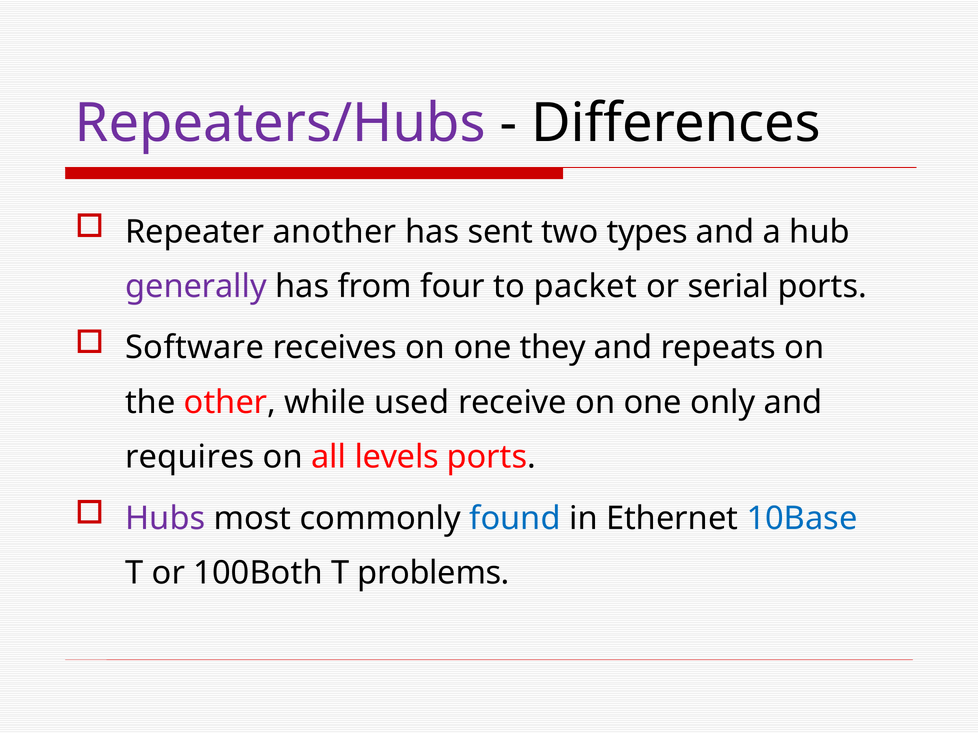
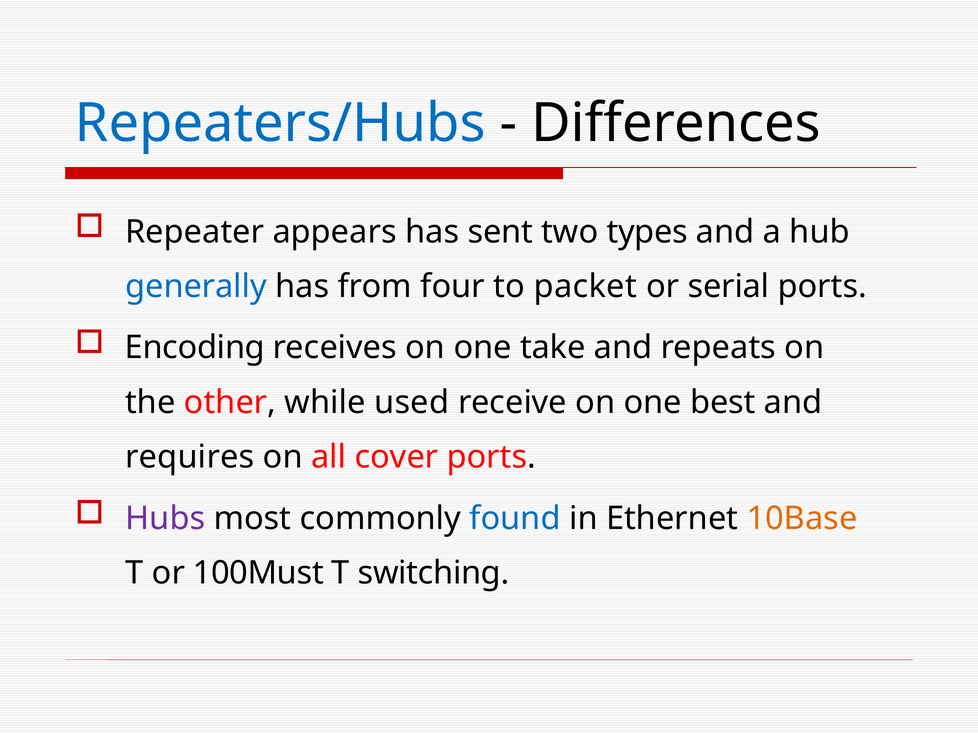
Repeaters/Hubs colour: purple -> blue
another: another -> appears
generally colour: purple -> blue
Software: Software -> Encoding
they: they -> take
only: only -> best
levels: levels -> cover
10Base colour: blue -> orange
100Both: 100Both -> 100Must
problems: problems -> switching
